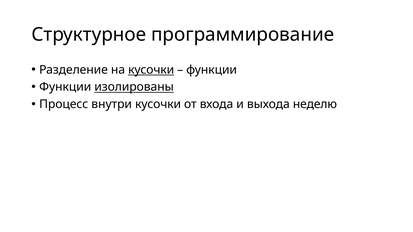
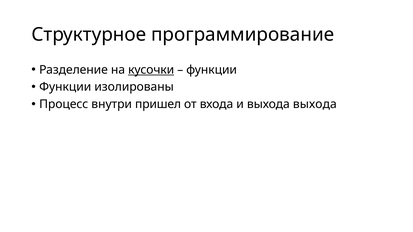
изолированы underline: present -> none
внутри кусочки: кусочки -> пришел
выхода неделю: неделю -> выхода
